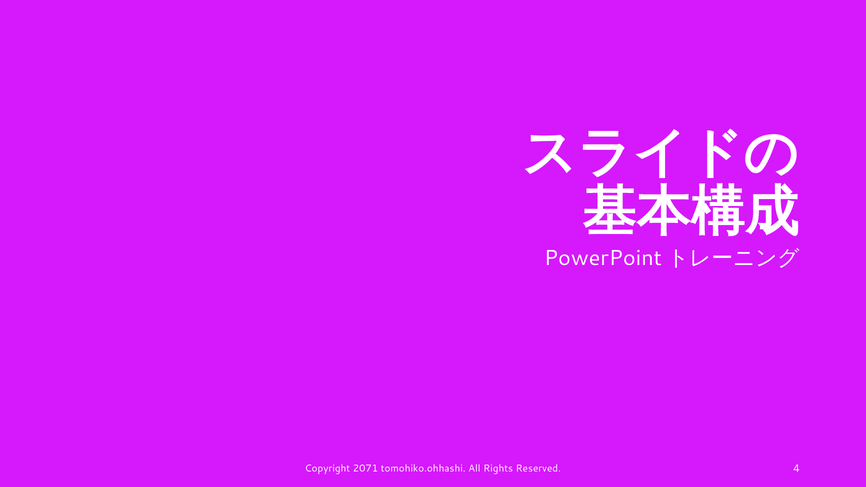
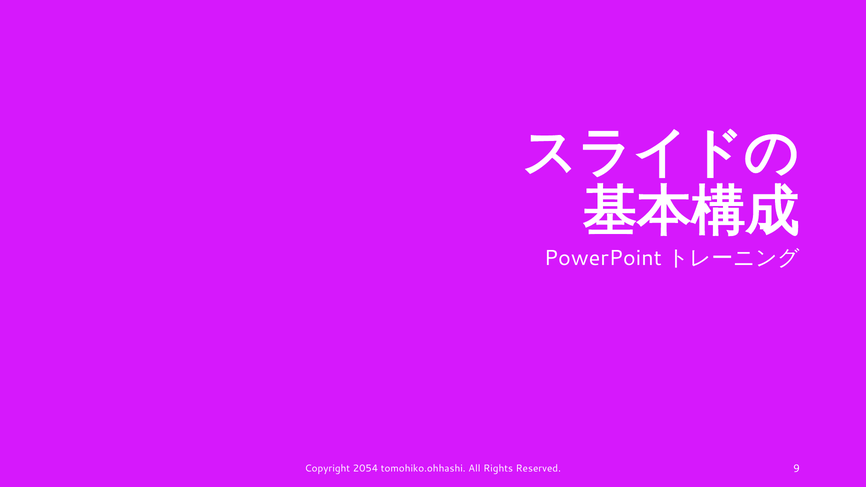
2071: 2071 -> 2054
4: 4 -> 9
